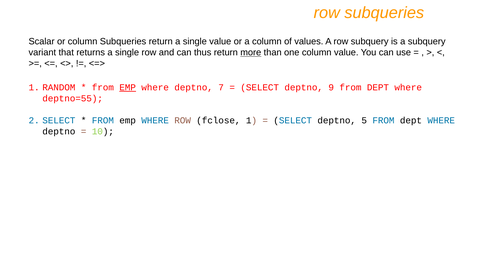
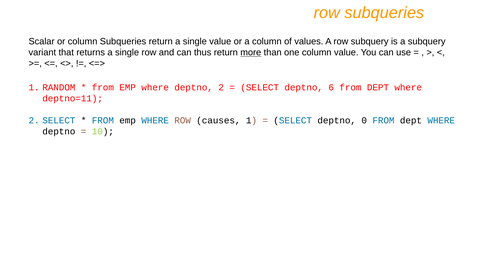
EMP at (128, 87) underline: present -> none
deptno 7: 7 -> 2
9: 9 -> 6
deptno=55: deptno=55 -> deptno=11
fclose: fclose -> causes
5: 5 -> 0
